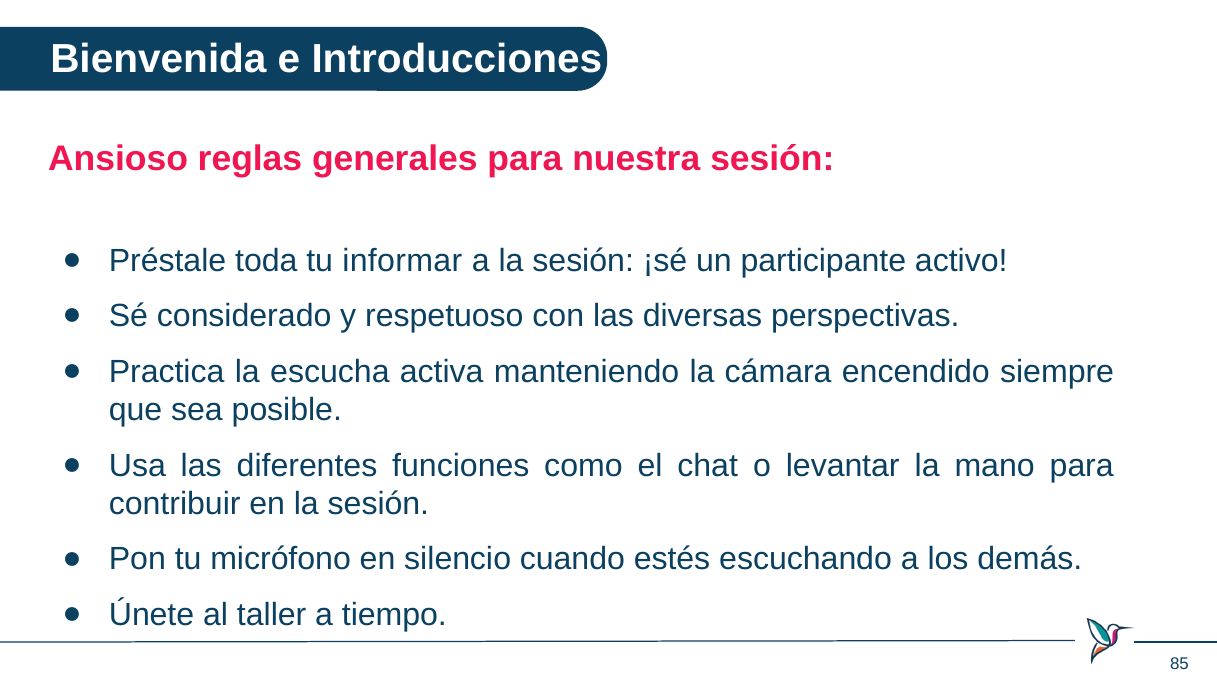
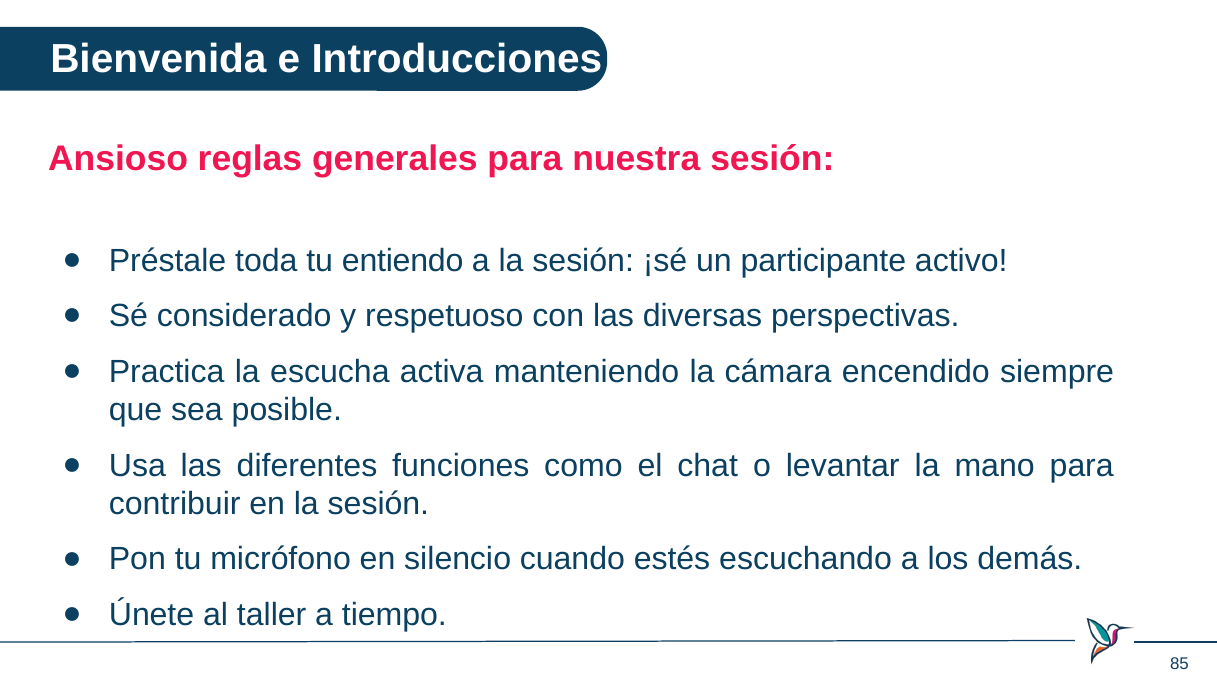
informar: informar -> entiendo
